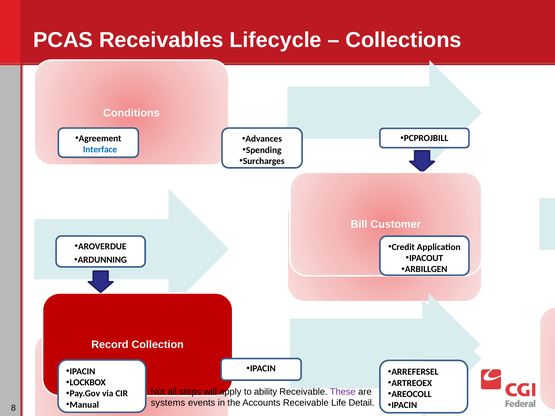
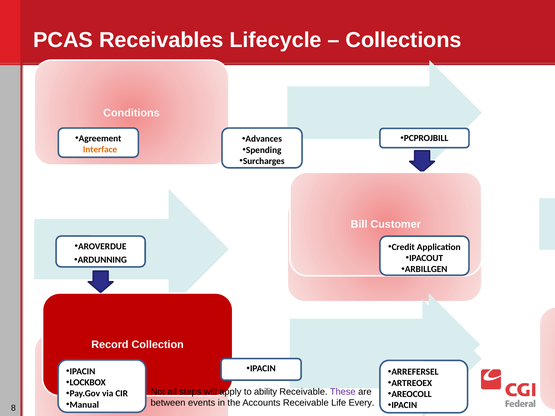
Interface colour: blue -> orange
systems: systems -> between
Detail: Detail -> Every
